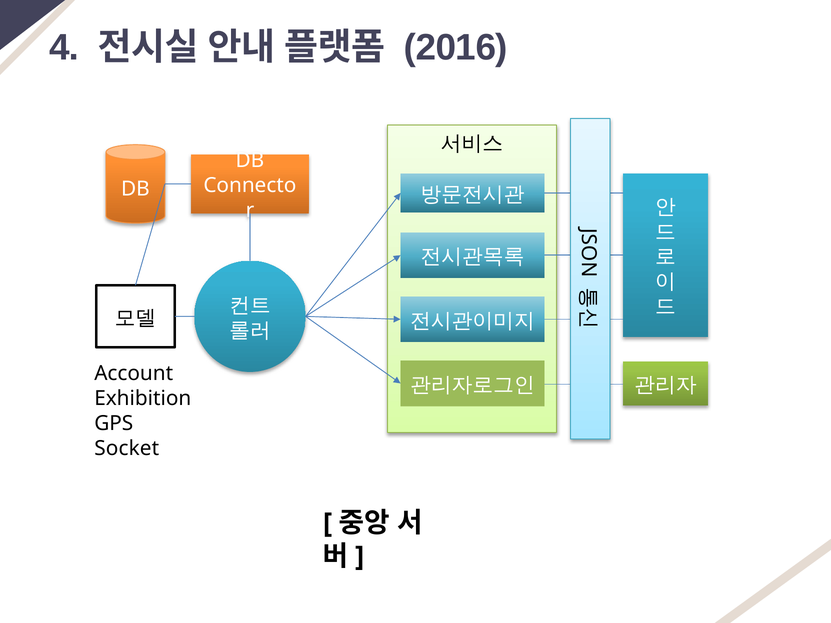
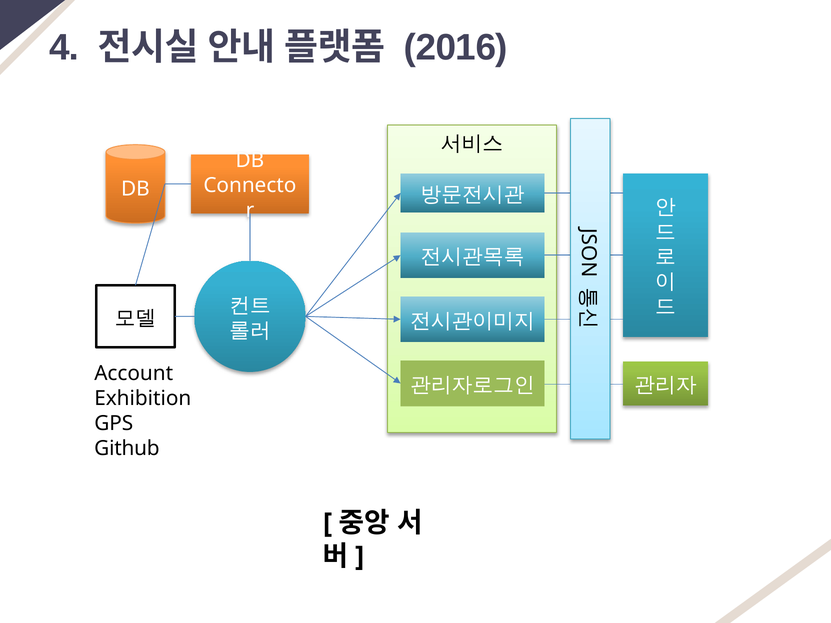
Socket: Socket -> Github
